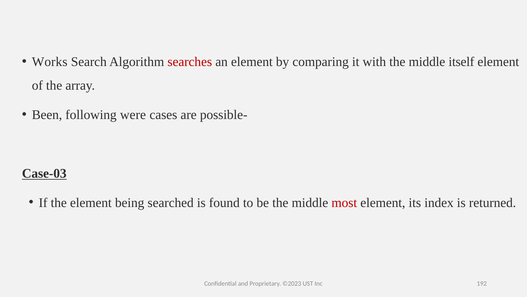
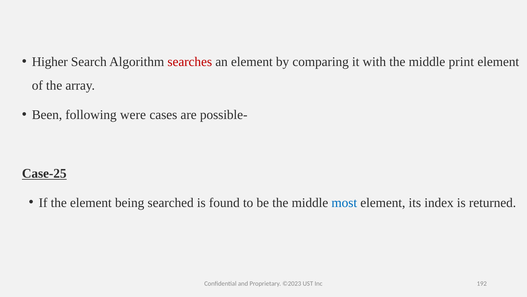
Works: Works -> Higher
itself: itself -> print
Case-03: Case-03 -> Case-25
most colour: red -> blue
